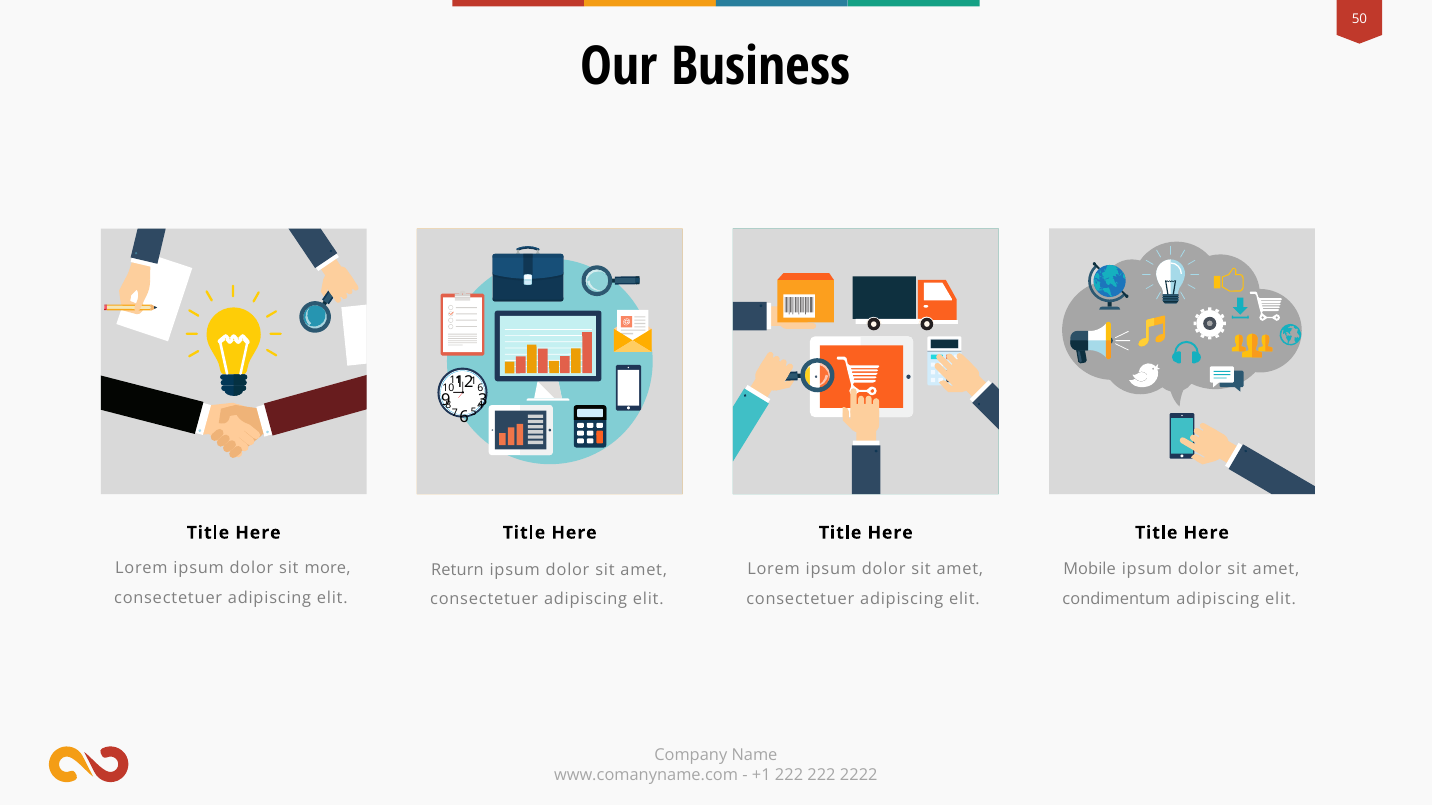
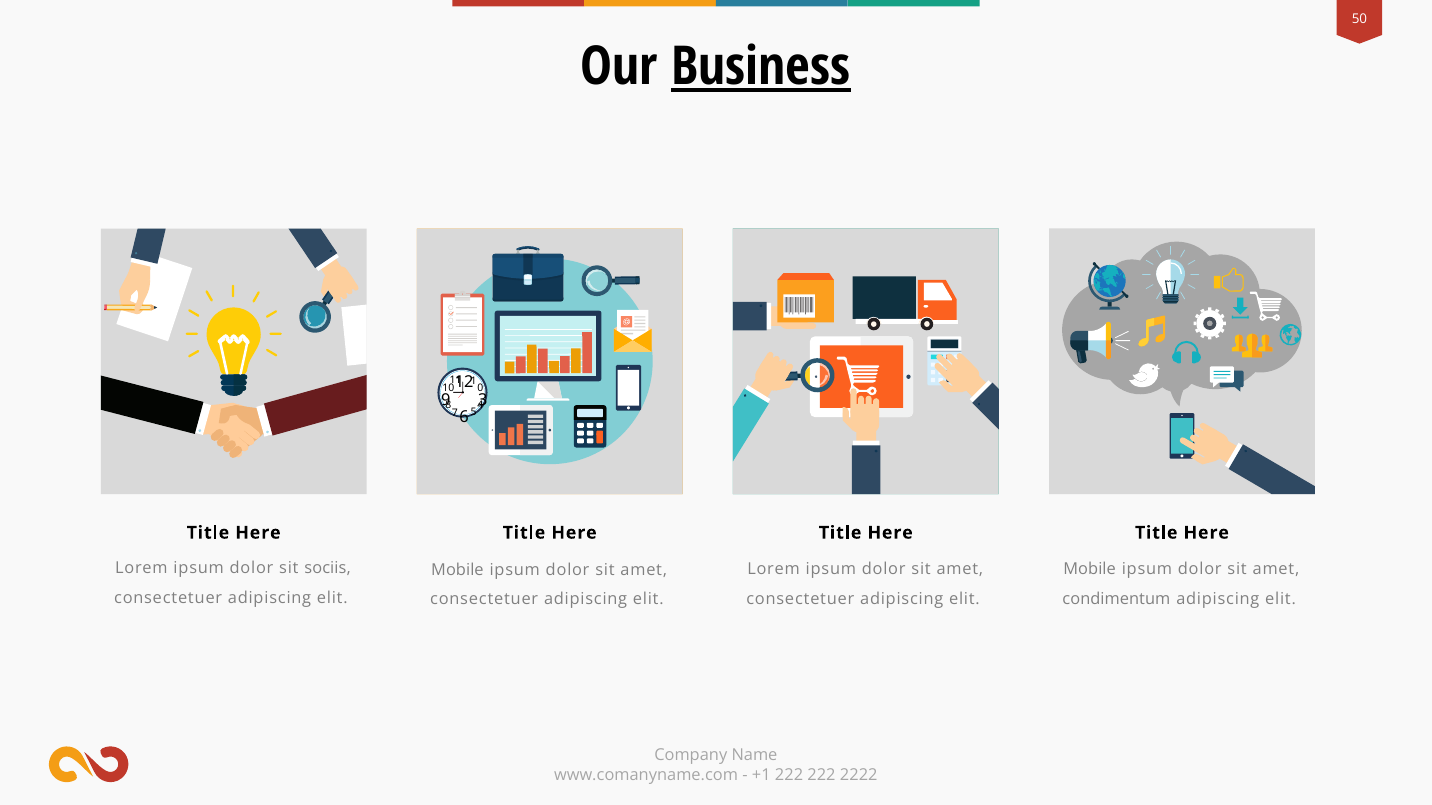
Business underline: none -> present
6 at (480, 388): 6 -> 0
more: more -> sociis
Return at (457, 570): Return -> Mobile
